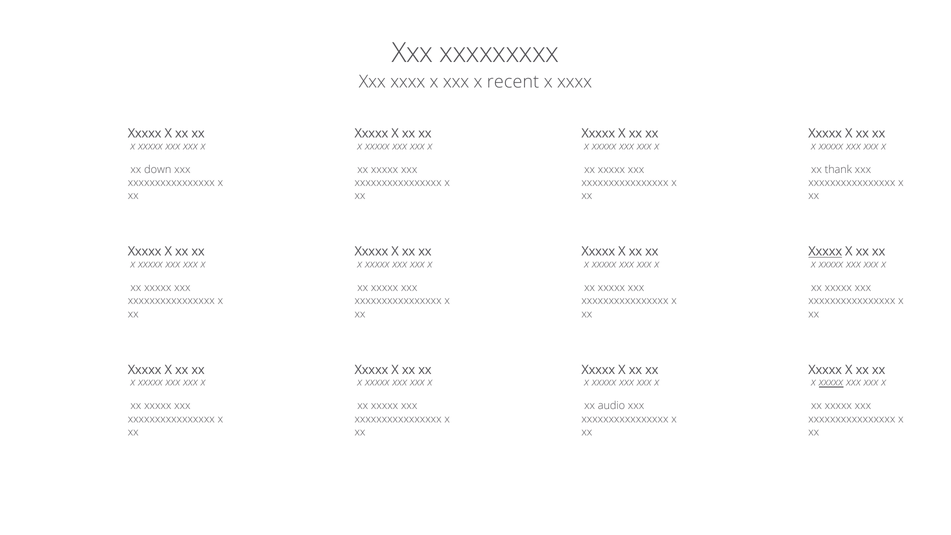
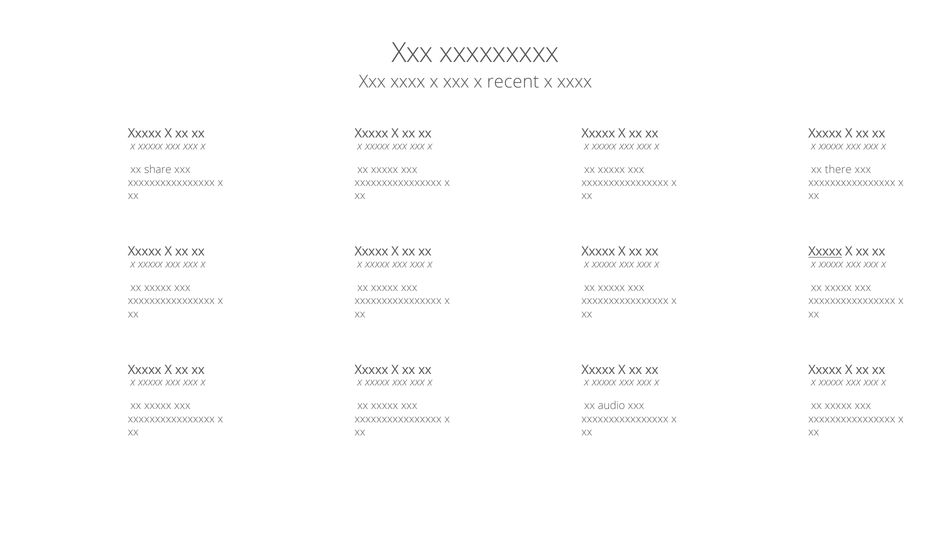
down: down -> share
thank: thank -> there
xxxxx at (831, 382) underline: present -> none
